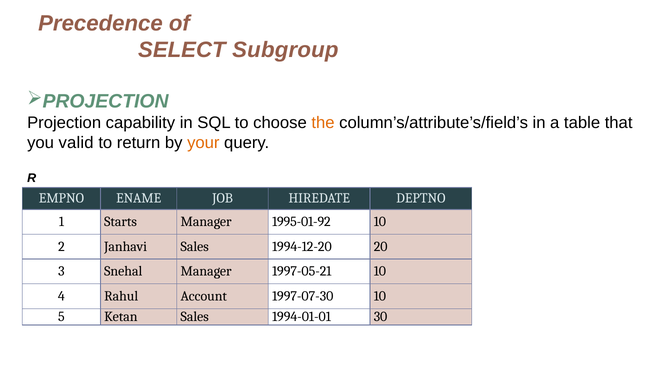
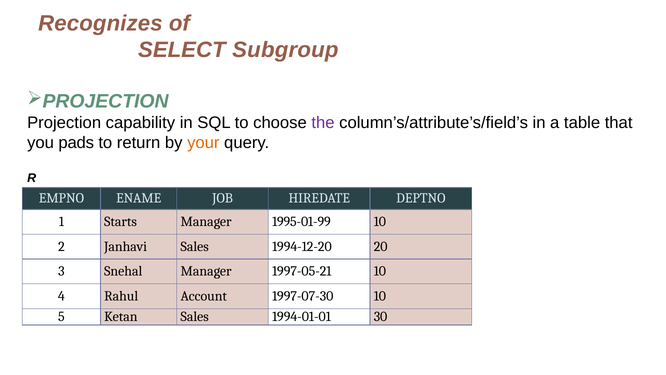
Precedence: Precedence -> Recognizes
the colour: orange -> purple
valid: valid -> pads
1995-01-92: 1995-01-92 -> 1995-01-99
